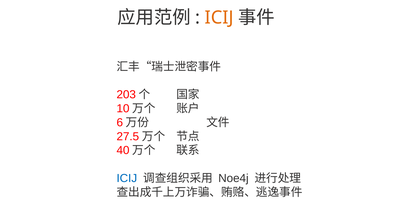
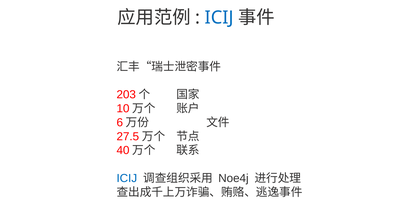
ICIJ at (219, 18) colour: orange -> blue
